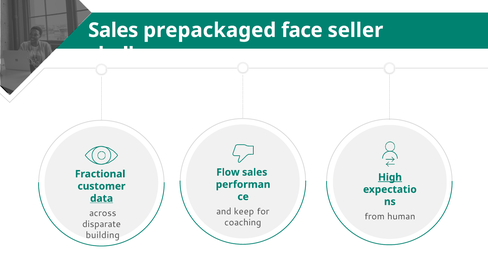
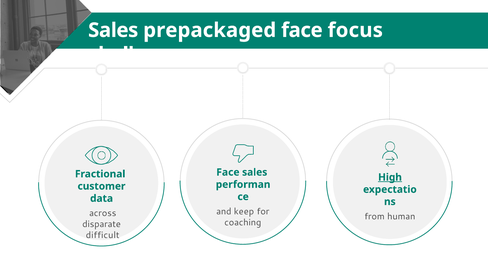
seller: seller -> focus
Flow at (228, 172): Flow -> Face
data underline: present -> none
building: building -> difficult
